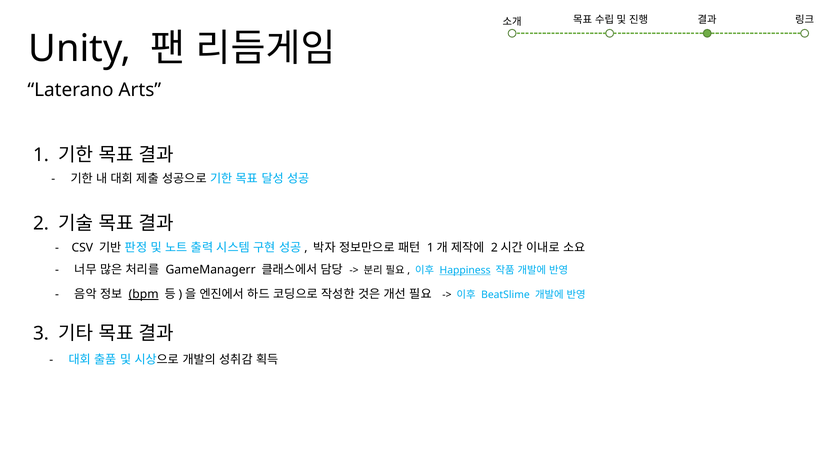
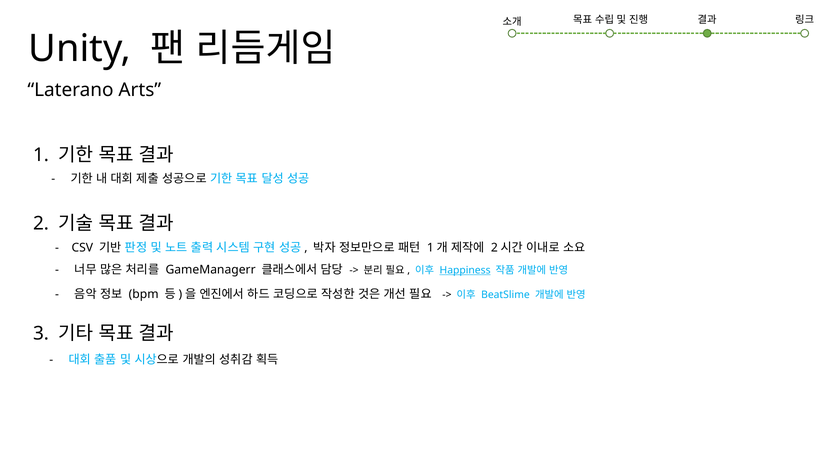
bpm underline: present -> none
